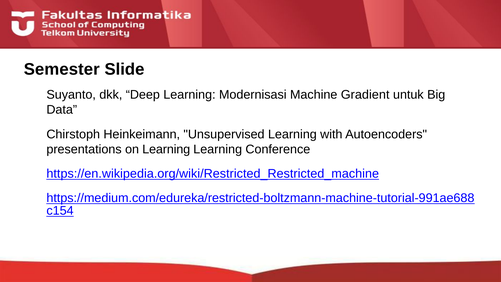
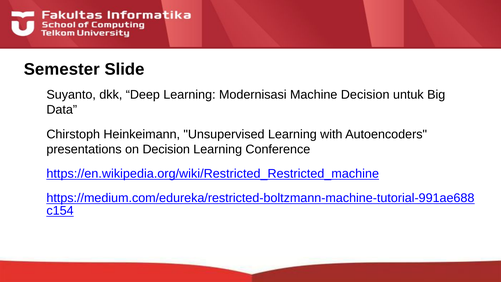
Machine Gradient: Gradient -> Decision
on Learning: Learning -> Decision
